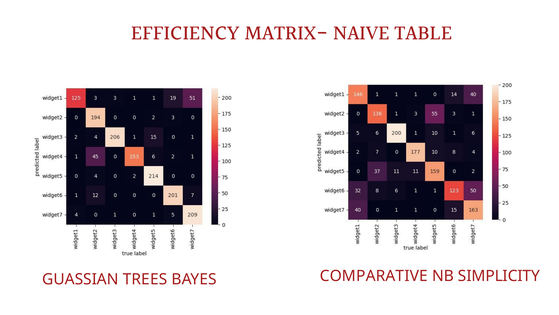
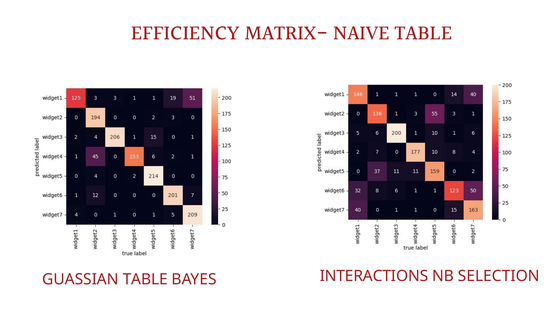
GUASSIAN TREES: TREES -> TABLE
COMPARATIVE: COMPARATIVE -> INTERACTIONS
SIMPLICITY: SIMPLICITY -> SELECTION
